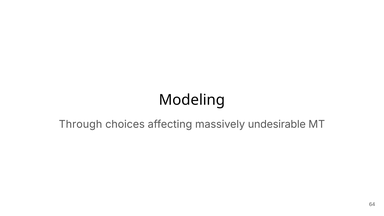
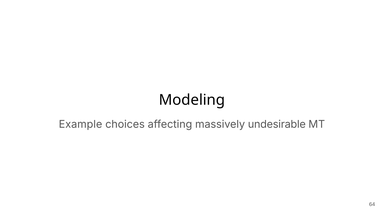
Through: Through -> Example
